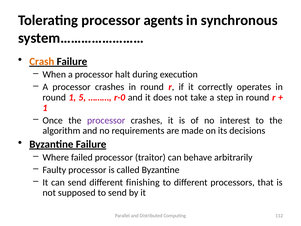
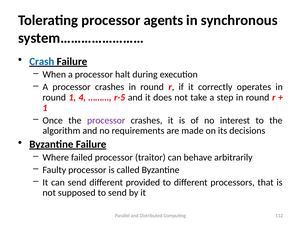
Crash colour: orange -> blue
5: 5 -> 4
r-0: r-0 -> r-5
finishing: finishing -> provided
